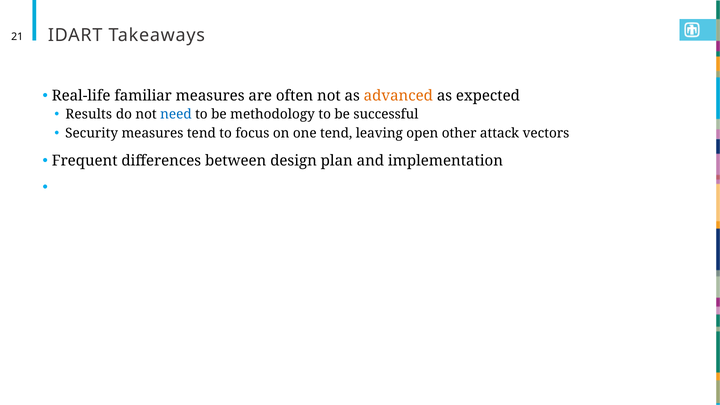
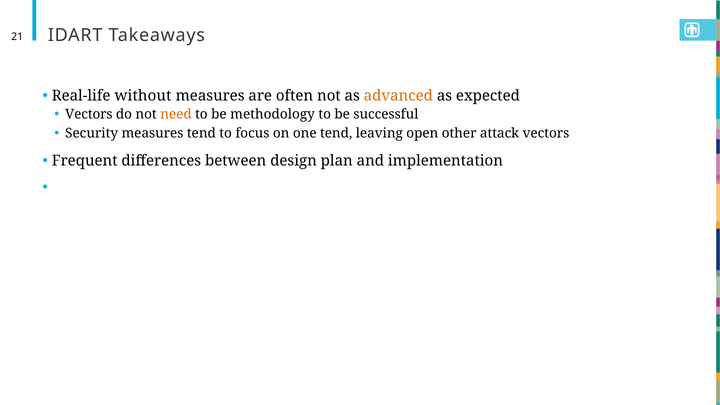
familiar: familiar -> without
Results at (89, 114): Results -> Vectors
need colour: blue -> orange
